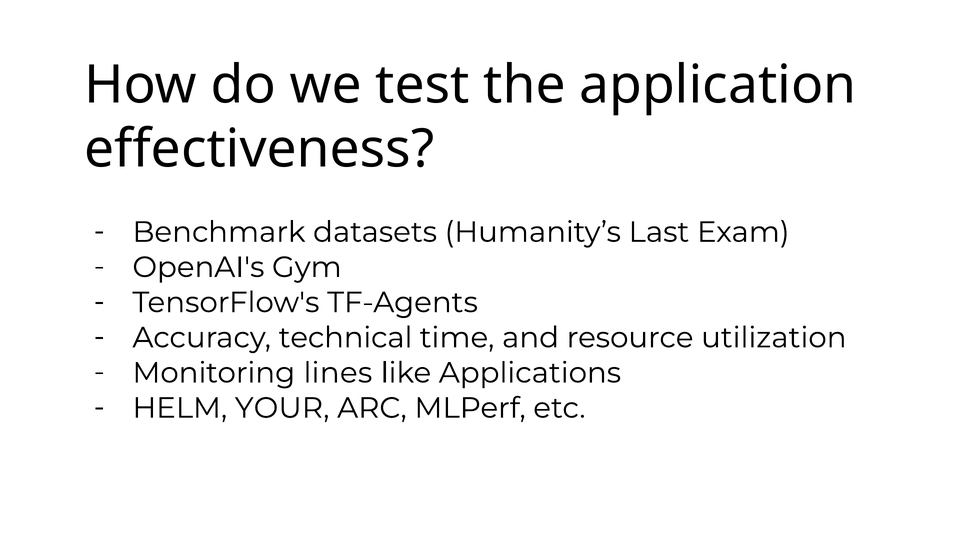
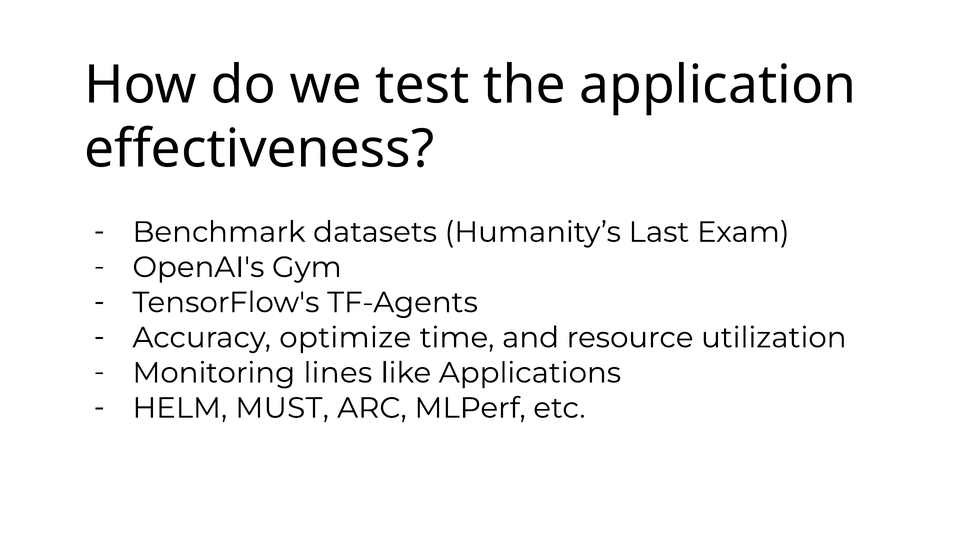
technical: technical -> optimize
YOUR: YOUR -> MUST
